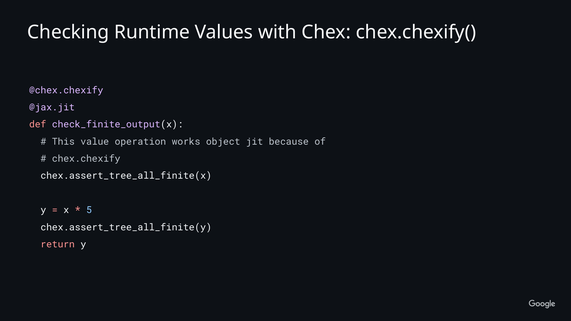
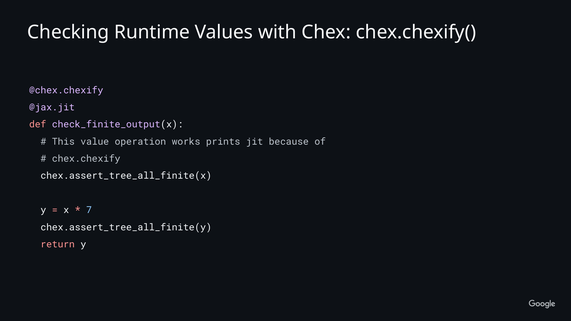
object: object -> prints
5: 5 -> 7
